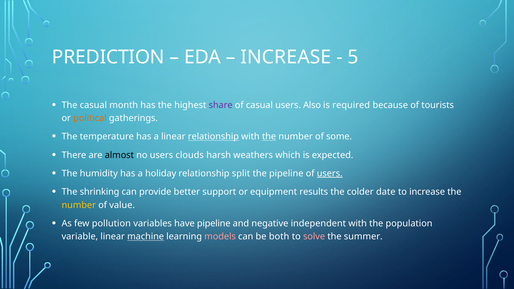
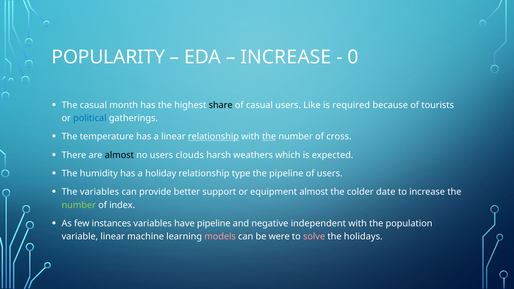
PREDICTION: PREDICTION -> POPULARITY
5: 5 -> 0
share colour: purple -> black
Also: Also -> Like
political colour: orange -> blue
some: some -> cross
split: split -> type
users at (330, 174) underline: present -> none
The shrinking: shrinking -> variables
equipment results: results -> almost
number at (79, 205) colour: yellow -> light green
value: value -> index
pollution: pollution -> instances
machine underline: present -> none
both: both -> were
summer: summer -> holidays
